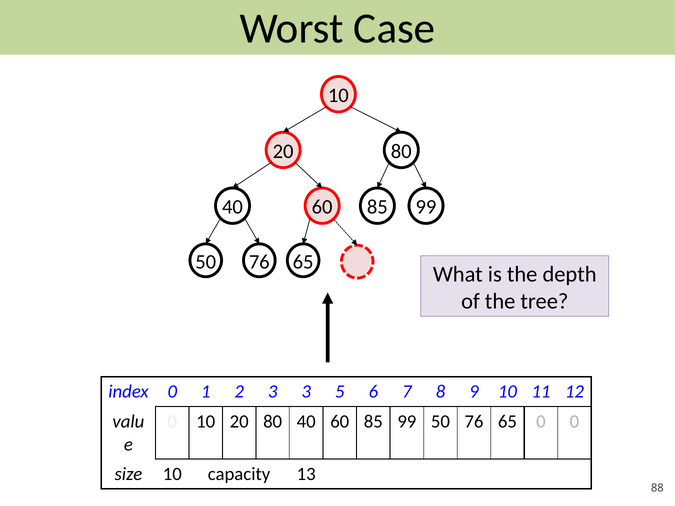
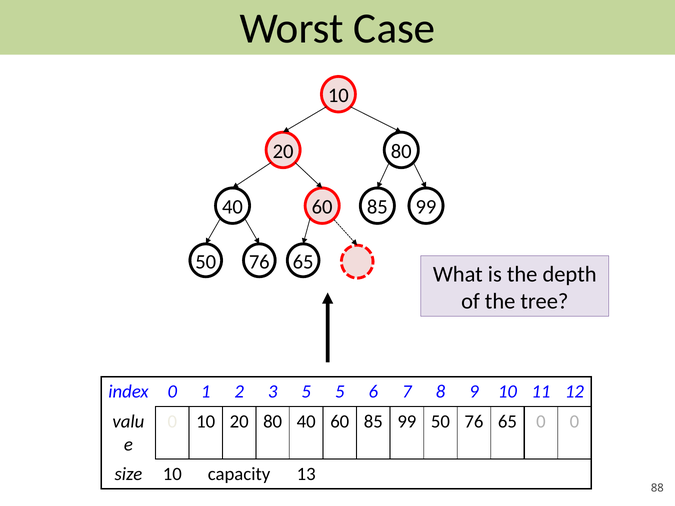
3 3: 3 -> 5
